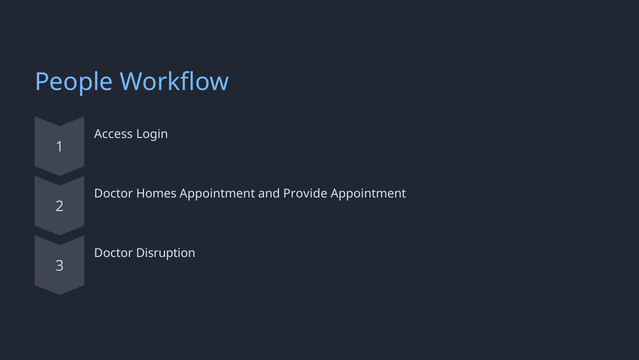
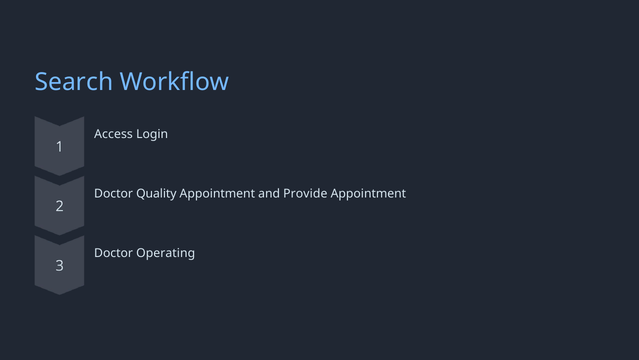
People: People -> Search
Homes: Homes -> Quality
Disruption: Disruption -> Operating
